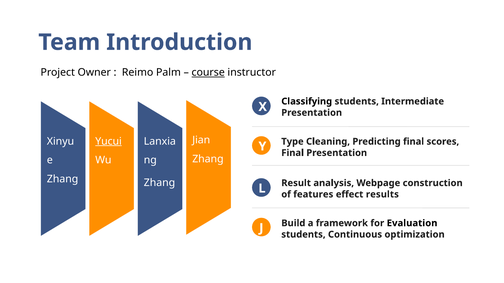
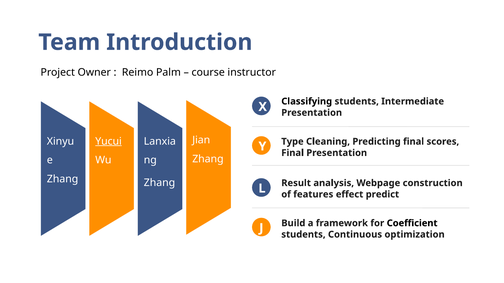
course underline: present -> none
results: results -> predict
Evaluation: Evaluation -> Coefficient
